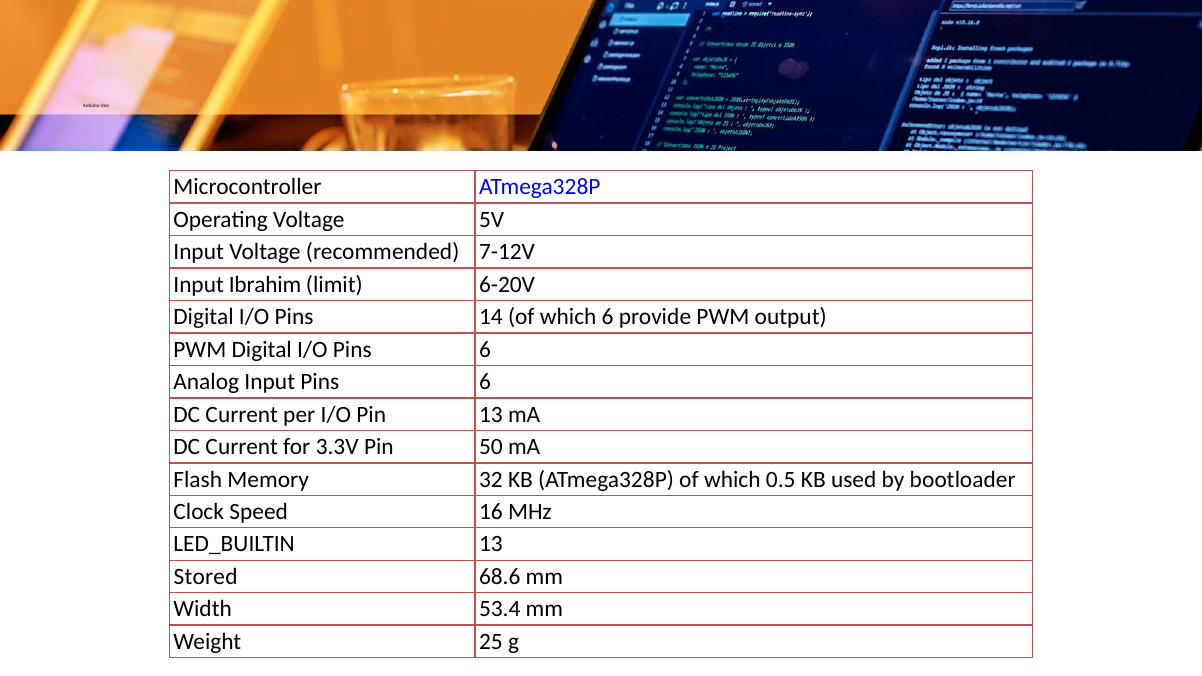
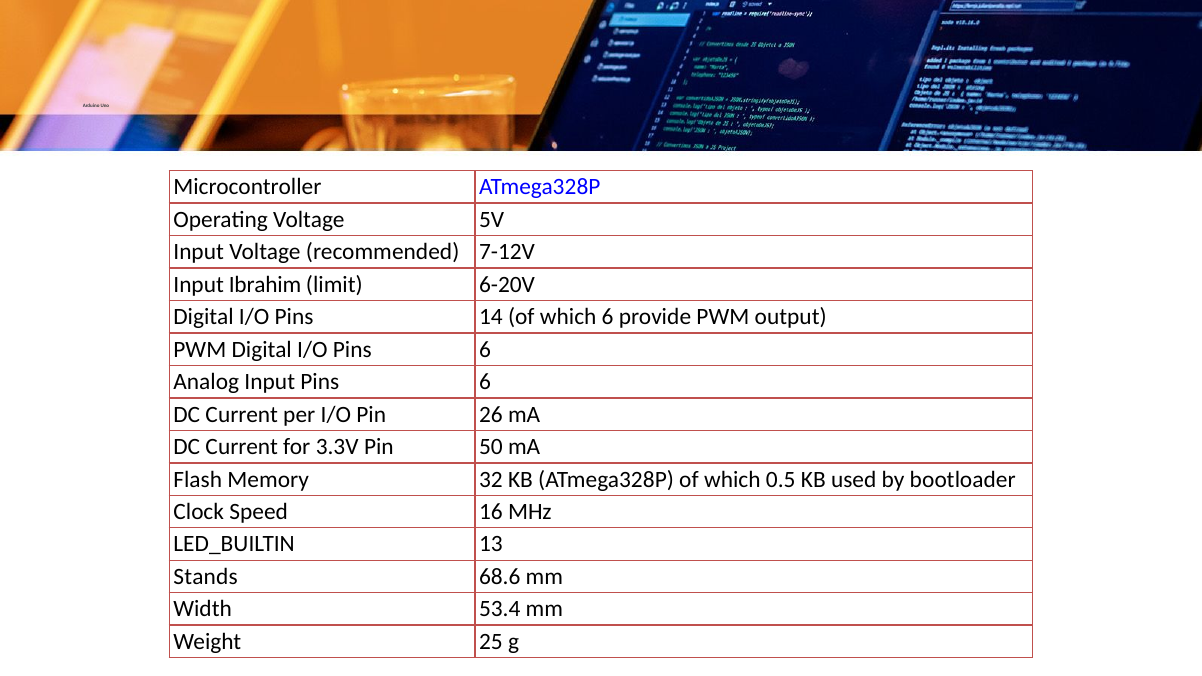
Pin 13: 13 -> 26
Stored: Stored -> Stands
